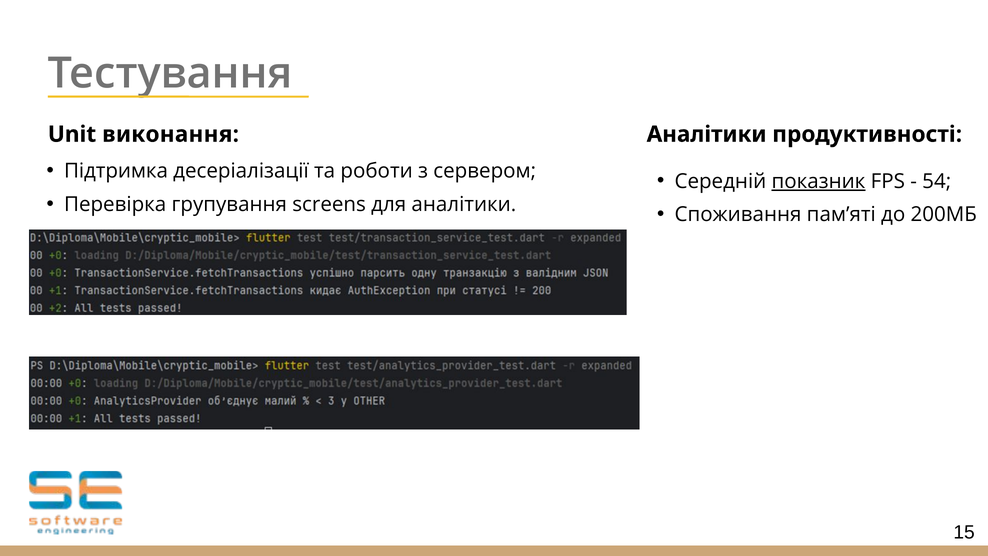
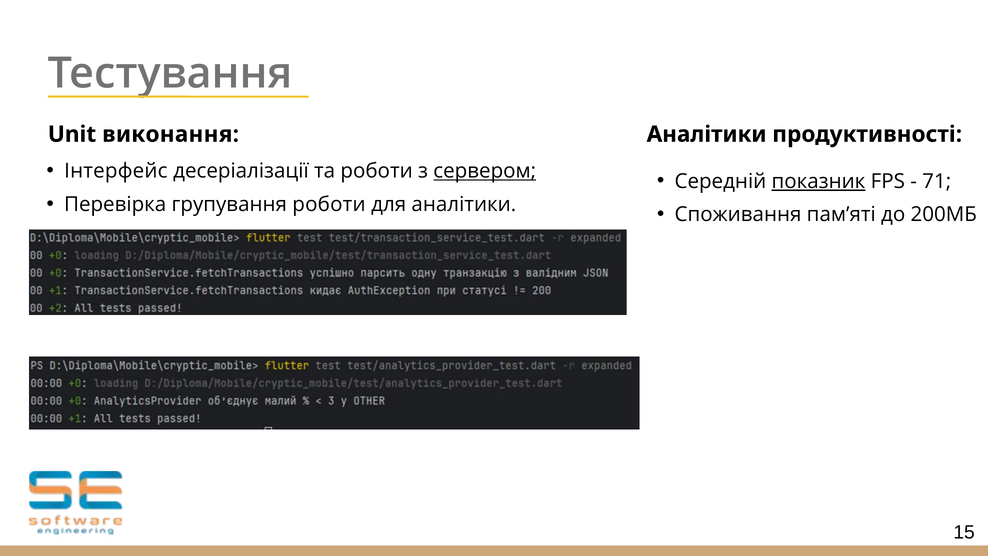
Підтримка: Підтримка -> Інтерфейс
сервером underline: none -> present
54: 54 -> 71
групування screens: screens -> роботи
